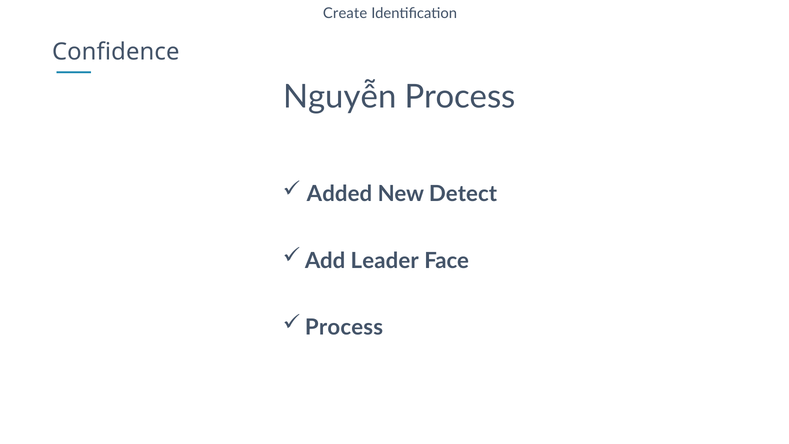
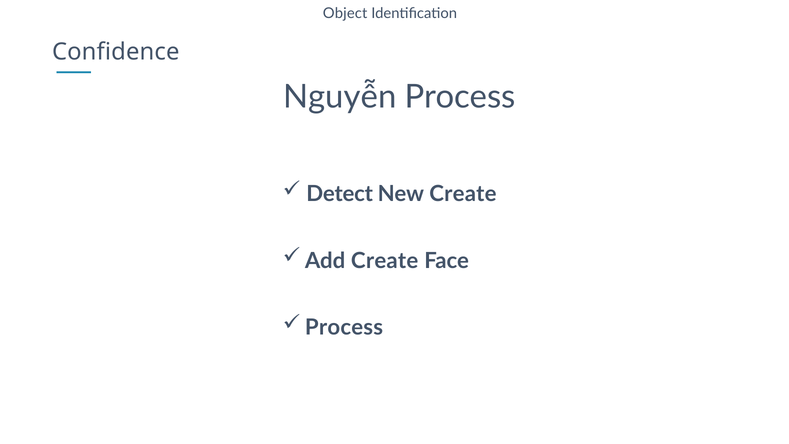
Create: Create -> Object
Added: Added -> Detect
New Detect: Detect -> Create
Add Leader: Leader -> Create
